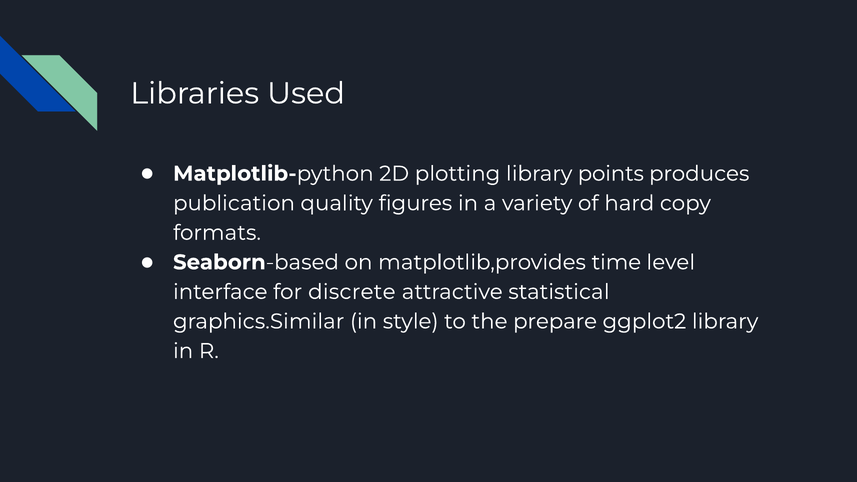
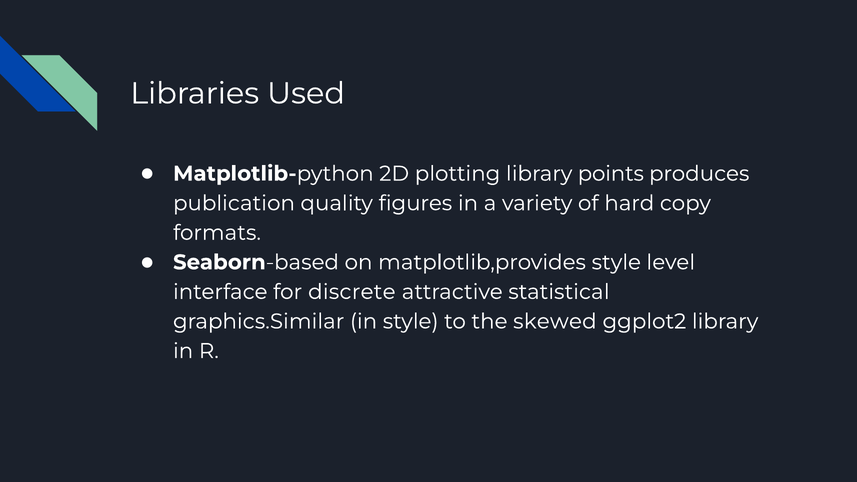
matplotlib,provides time: time -> style
prepare: prepare -> skewed
